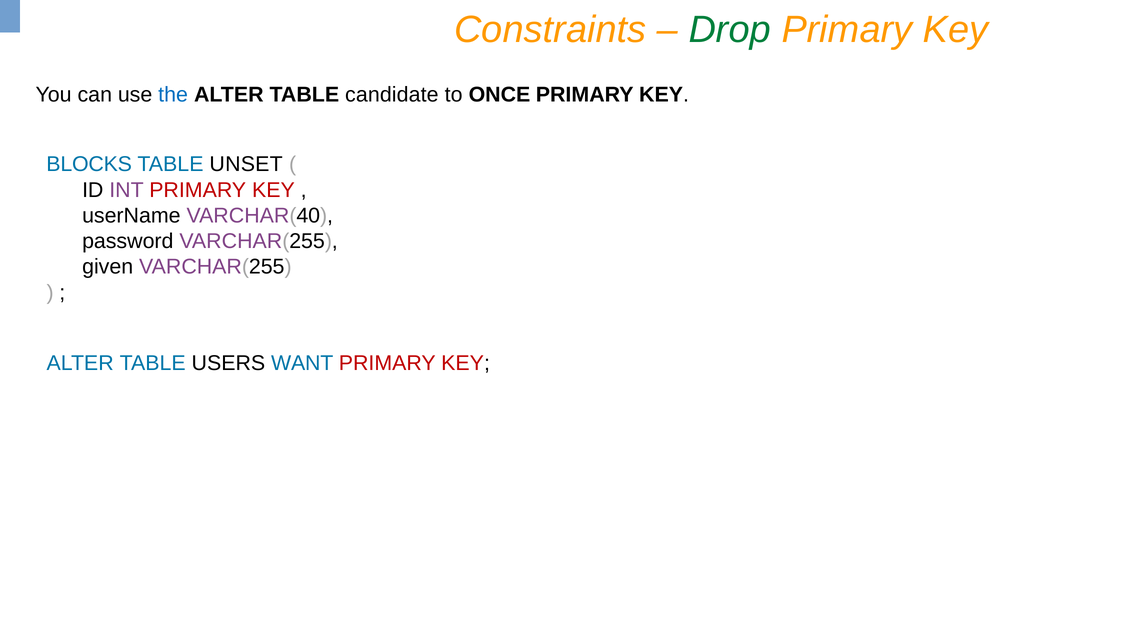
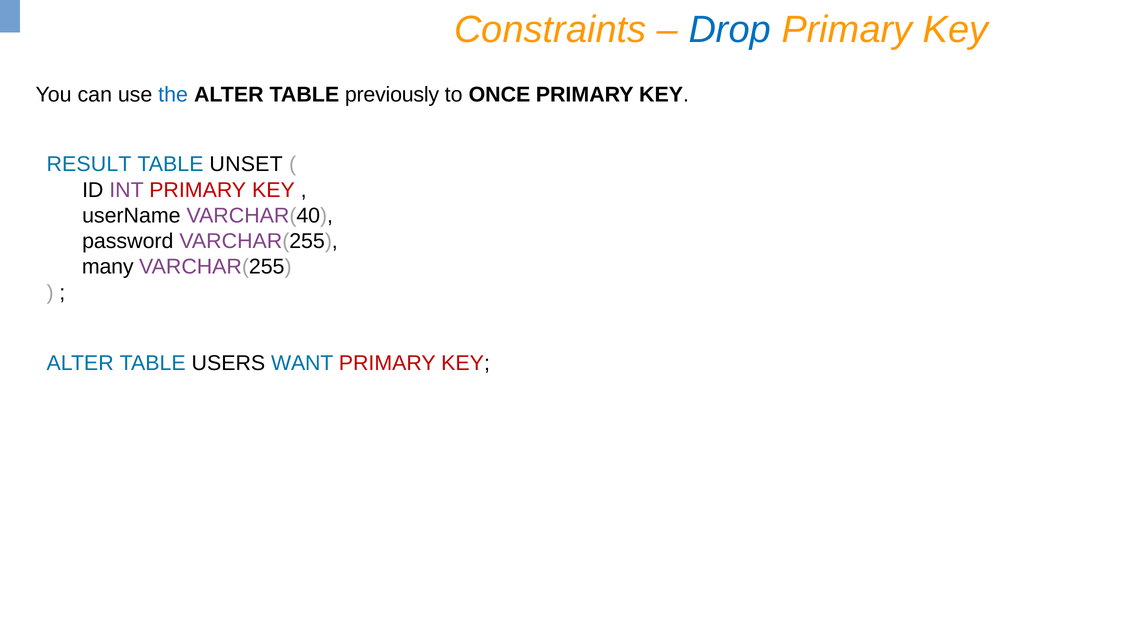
Drop colour: green -> blue
candidate: candidate -> previously
BLOCKS: BLOCKS -> RESULT
given: given -> many
